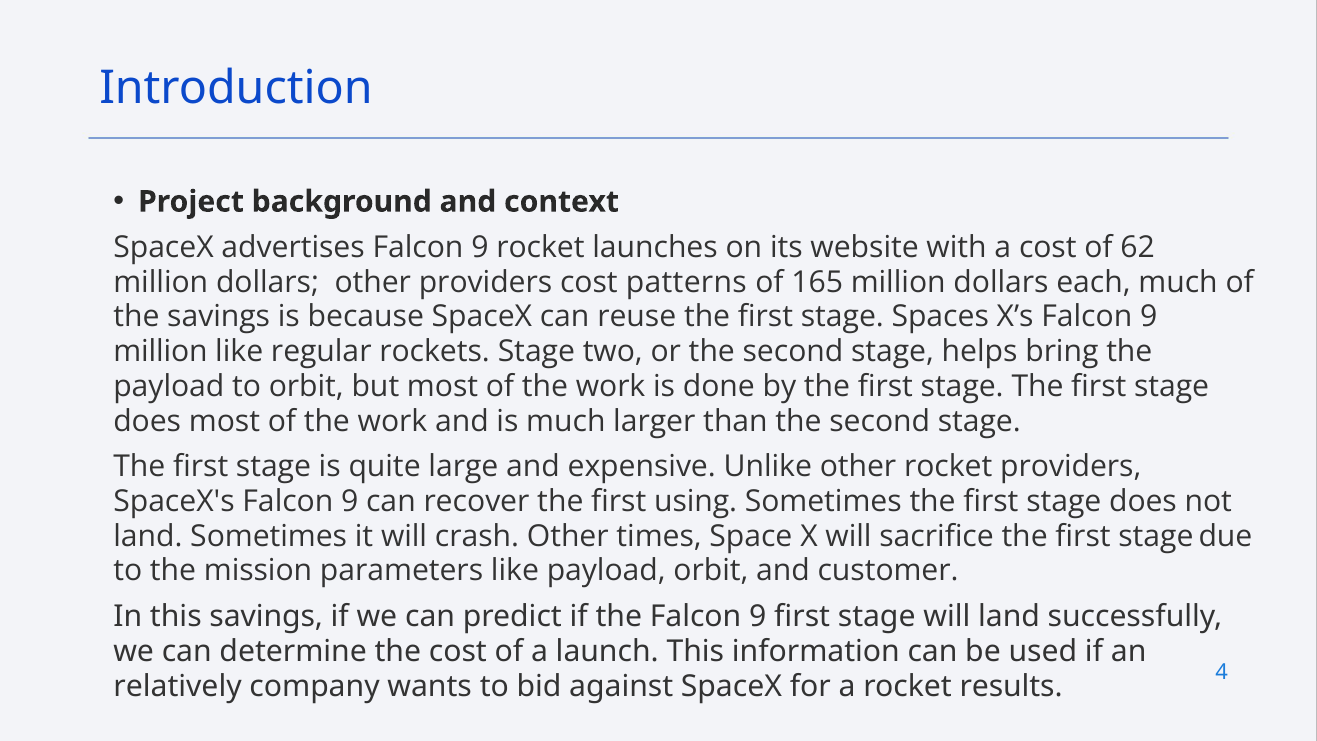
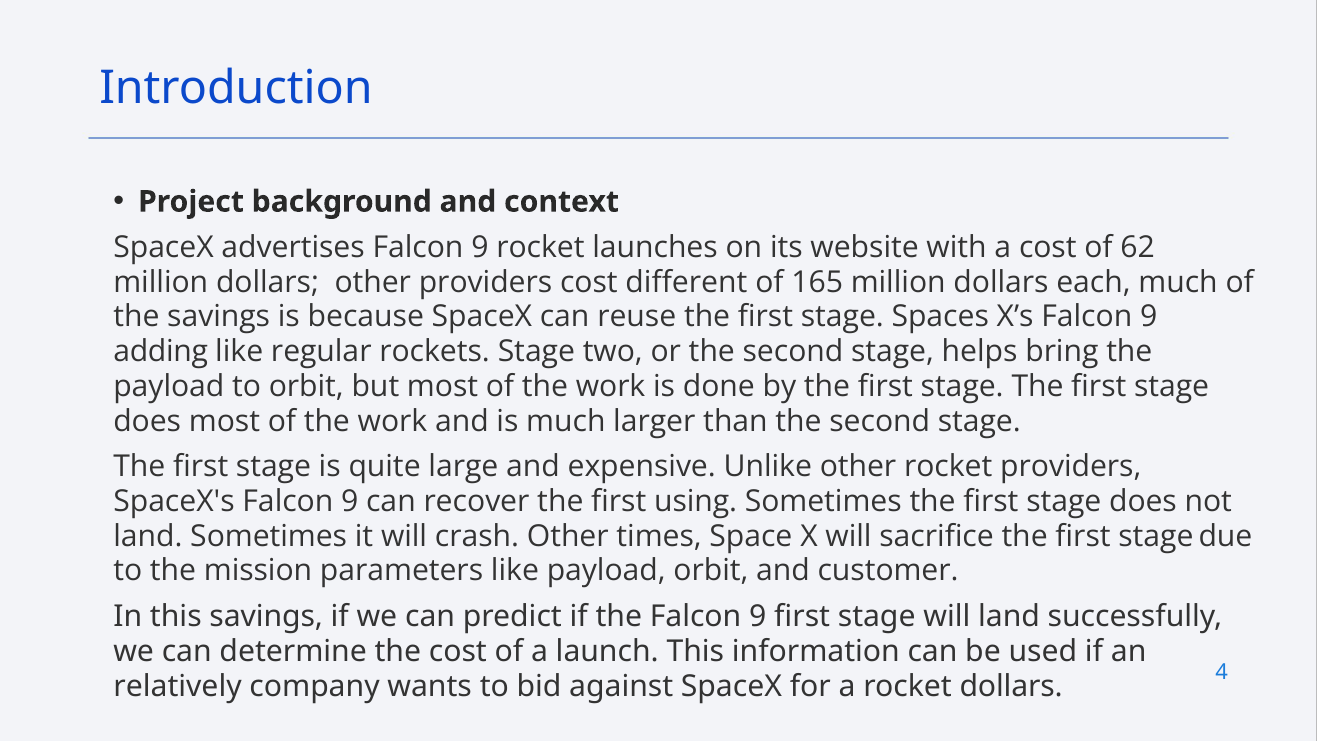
patterns: patterns -> different
million at (161, 352): million -> adding
rocket results: results -> dollars
